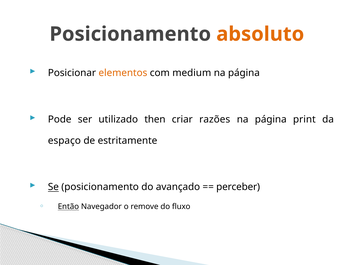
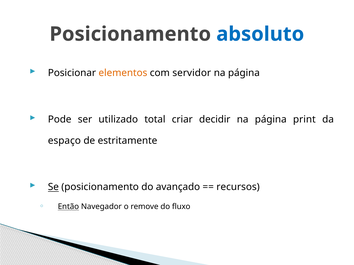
absoluto colour: orange -> blue
medium: medium -> servidor
then: then -> total
razões: razões -> decidir
perceber: perceber -> recursos
